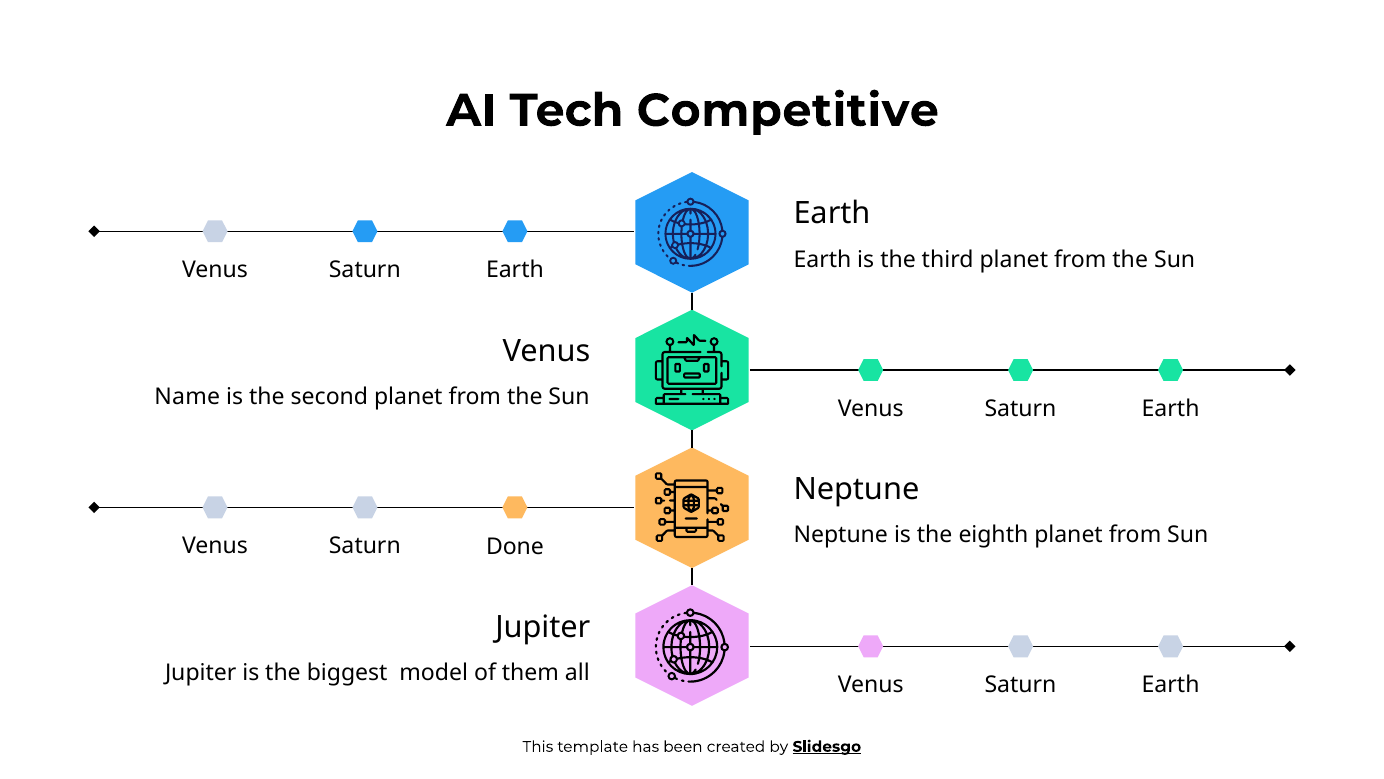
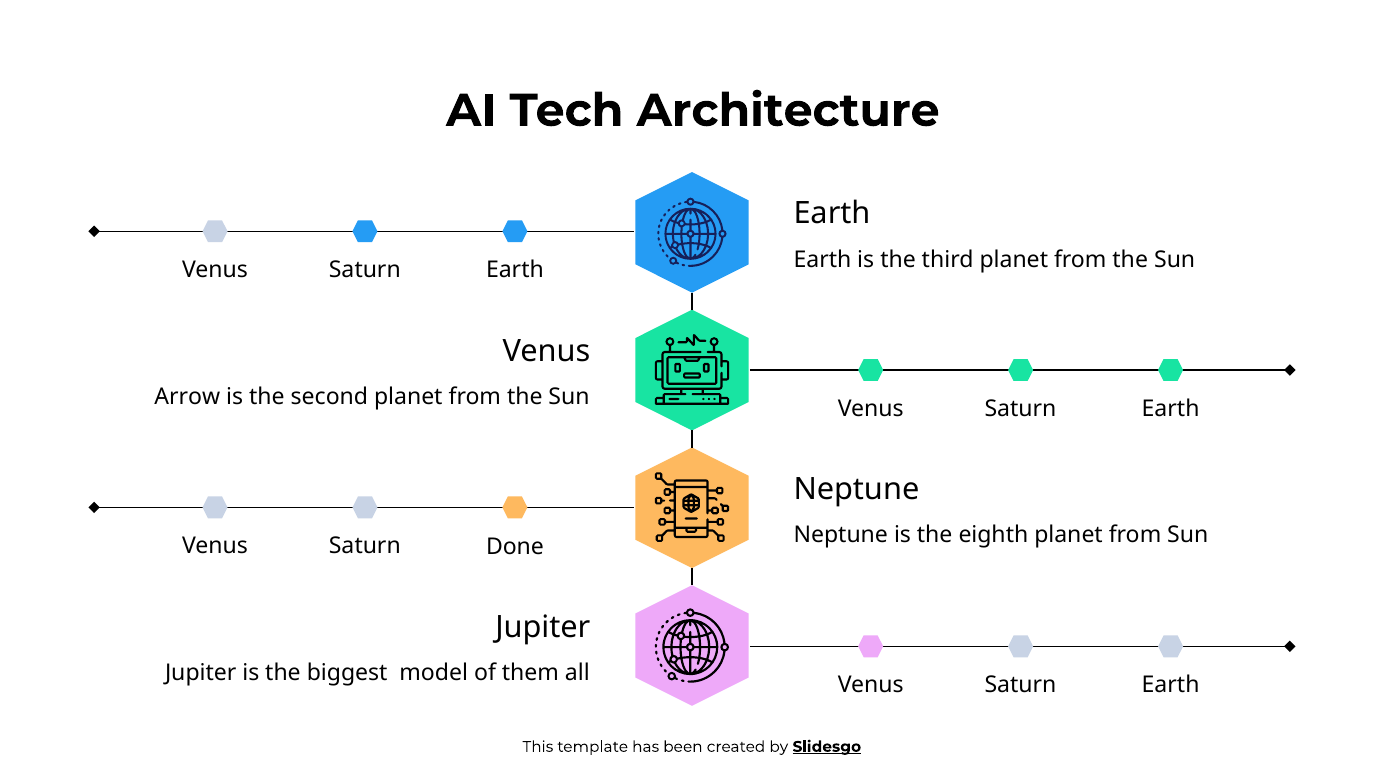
Competitive: Competitive -> Architecture
Name: Name -> Arrow
